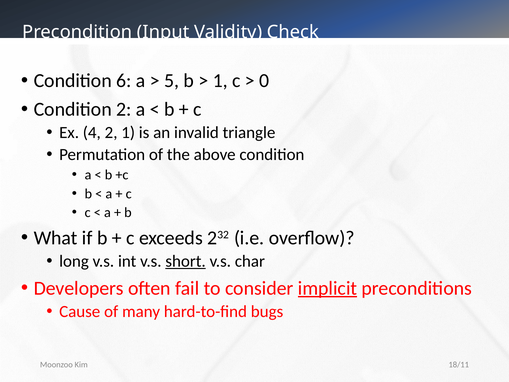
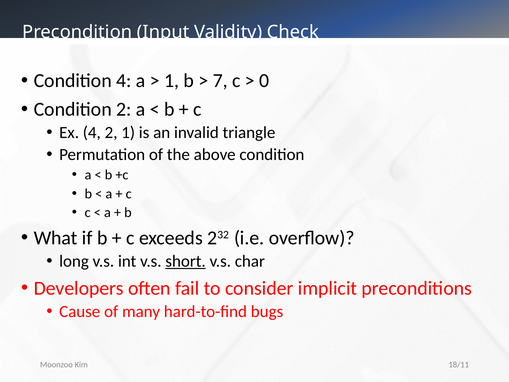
Condition 6: 6 -> 4
5 at (172, 81): 5 -> 1
1 at (220, 81): 1 -> 7
implicit underline: present -> none
